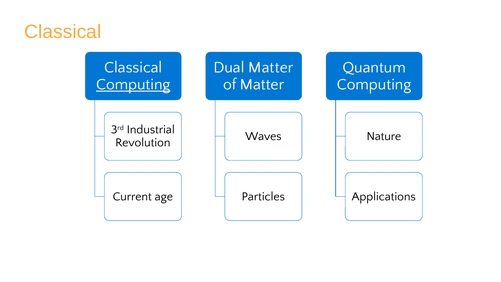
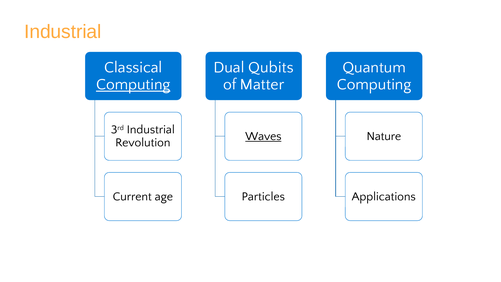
Classical at (63, 32): Classical -> Industrial
Dual Matter: Matter -> Qubits
Waves underline: none -> present
